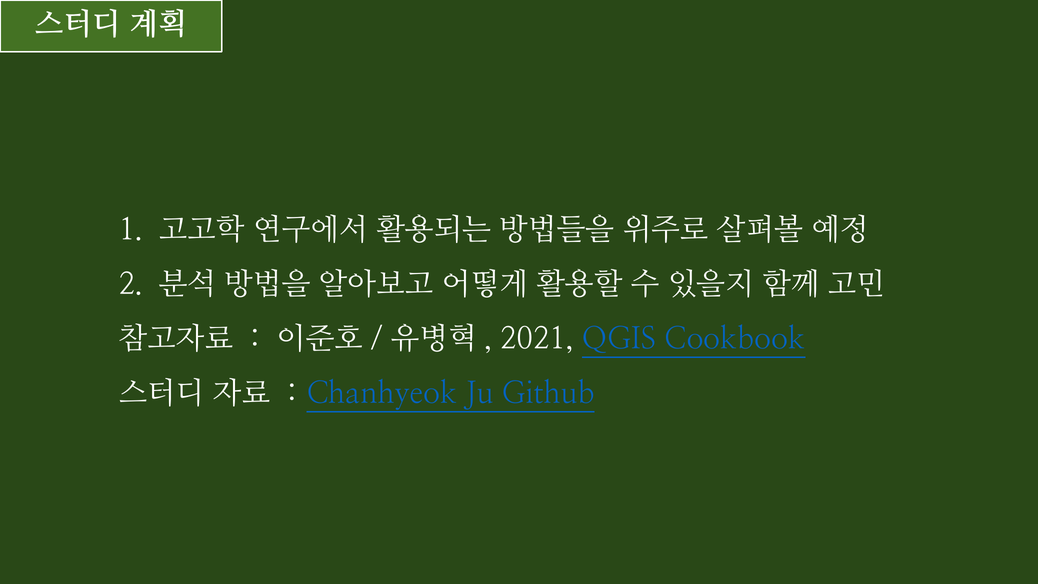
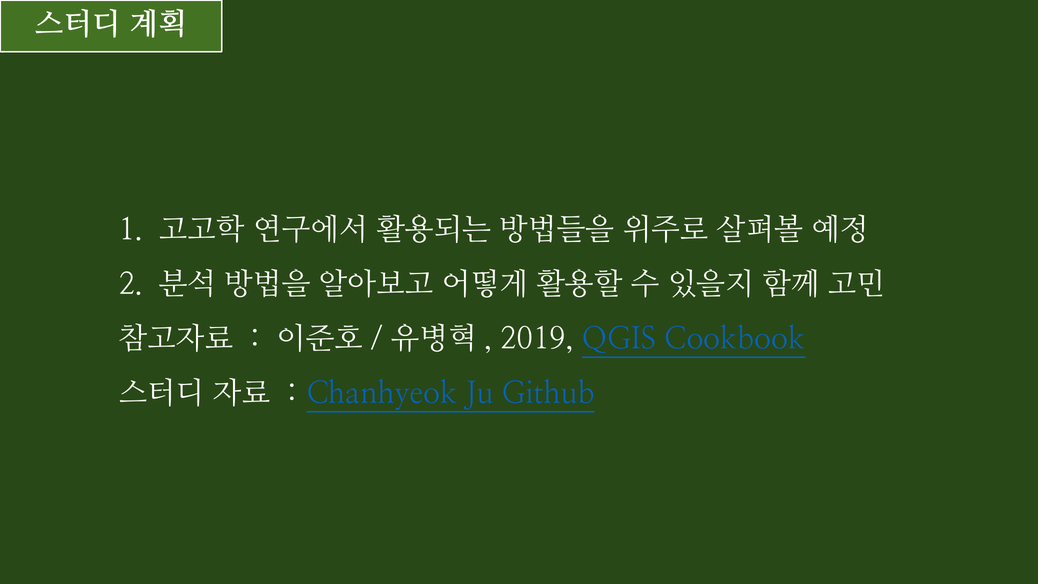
2021: 2021 -> 2019
